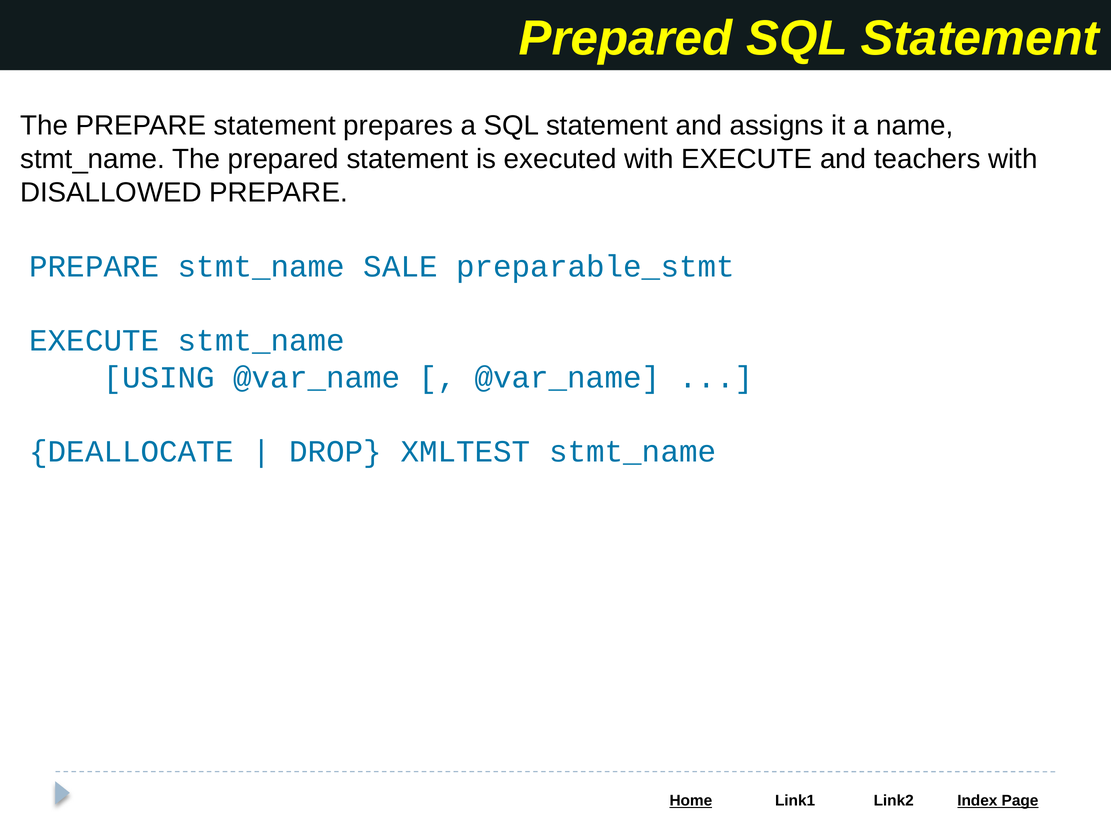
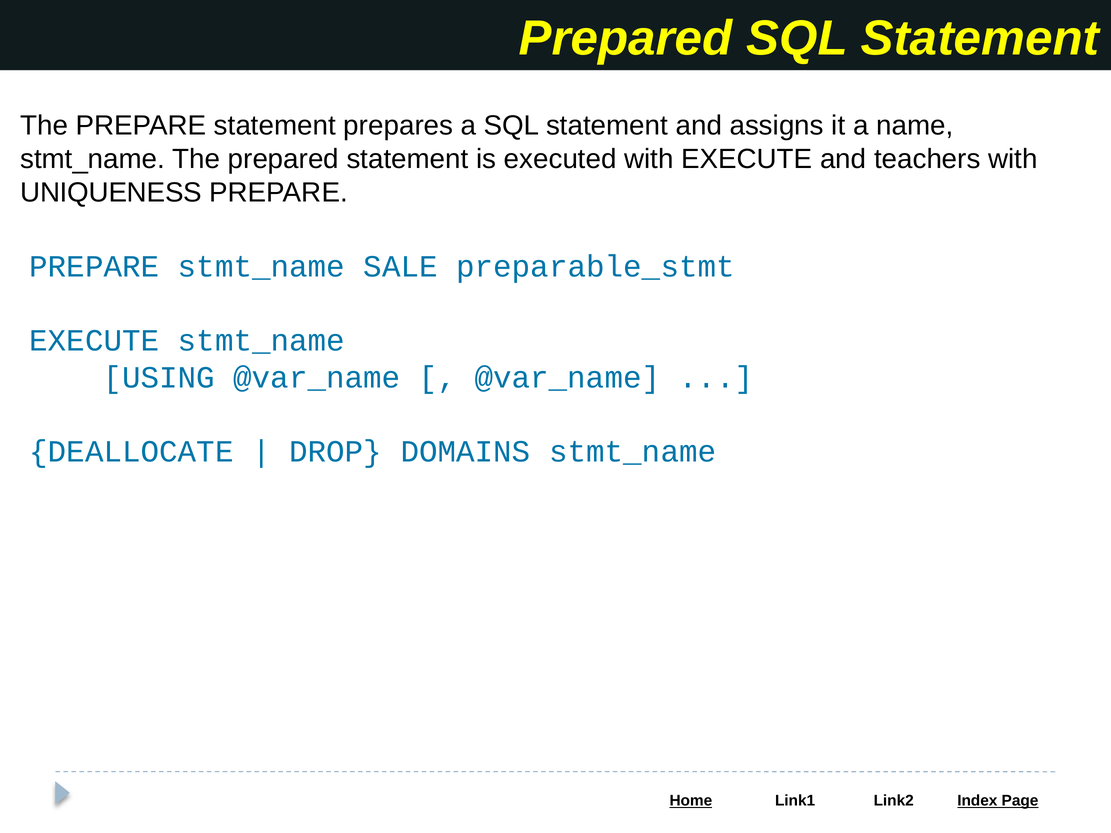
DISALLOWED: DISALLOWED -> UNIQUENESS
XMLTEST: XMLTEST -> DOMAINS
